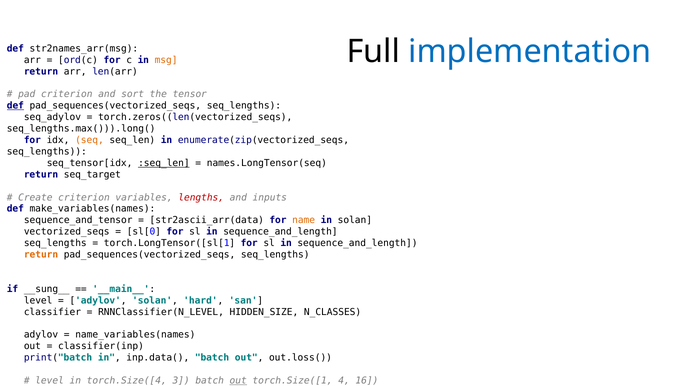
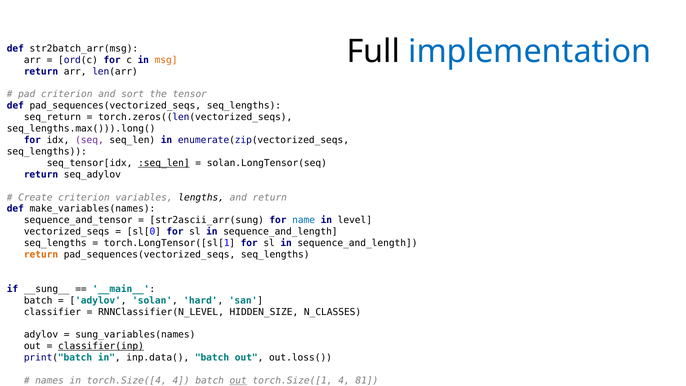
str2names_arr(msg: str2names_arr(msg -> str2batch_arr(msg
def at (15, 106) underline: present -> none
seq_adylov: seq_adylov -> seq_return
seq colour: orange -> purple
names.LongTensor(seq: names.LongTensor(seq -> solan.LongTensor(seq
seq_target: seq_target -> seq_adylov
lengths colour: red -> black
and inputs: inputs -> return
str2ascii_arr(data: str2ascii_arr(data -> str2ascii_arr(sung
name colour: orange -> blue
in solan: solan -> level
level at (38, 300): level -> batch
name_variables(names: name_variables(names -> sung_variables(names
classifier(inp underline: none -> present
level at (50, 381): level -> names
torch.Size([4 3: 3 -> 4
16: 16 -> 81
